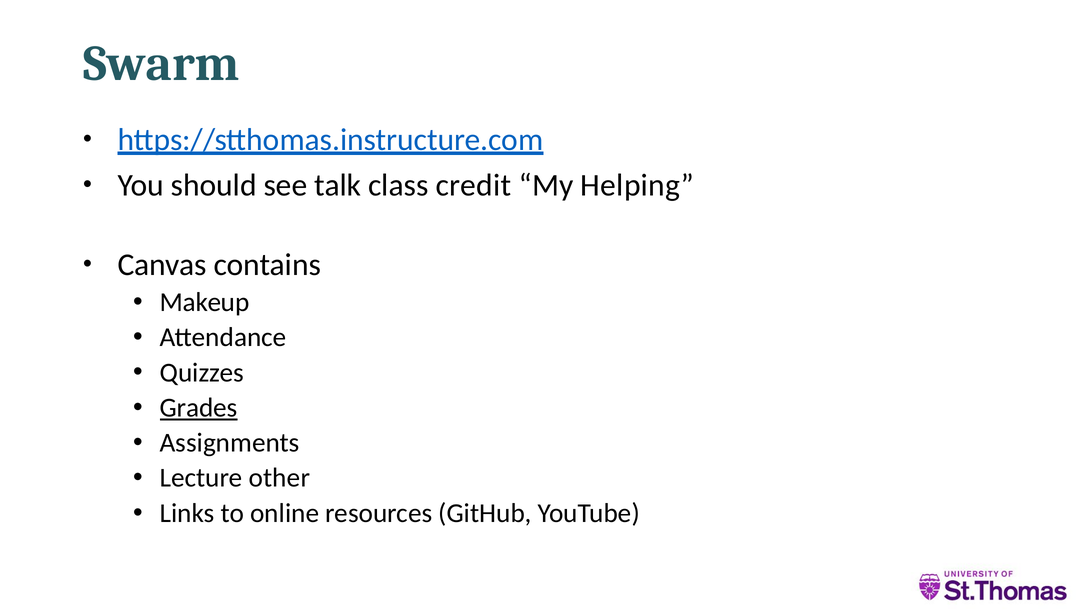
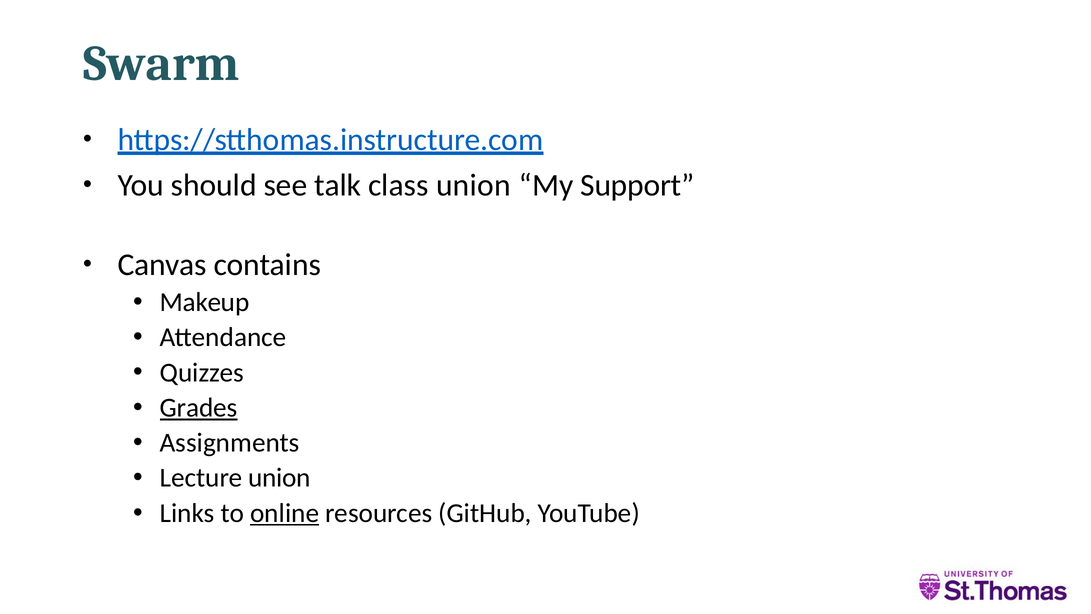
class credit: credit -> union
Helping: Helping -> Support
Lecture other: other -> union
online underline: none -> present
